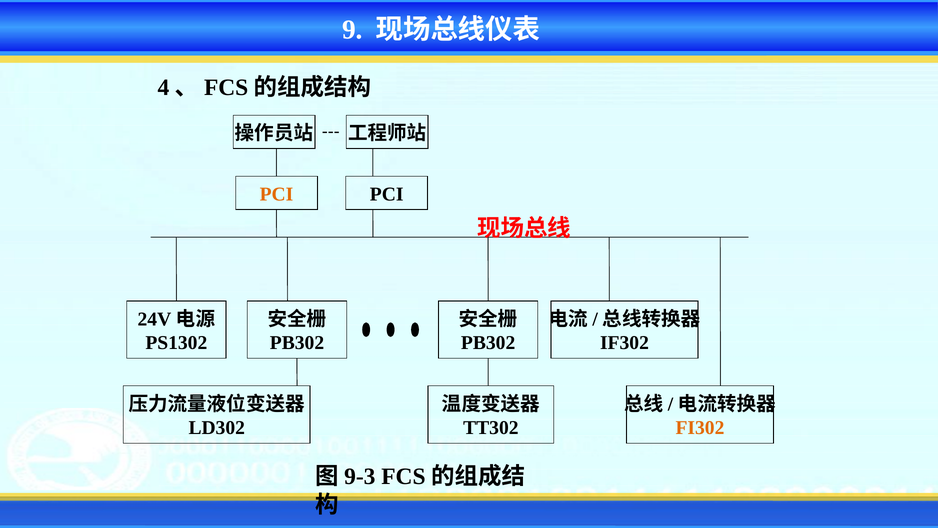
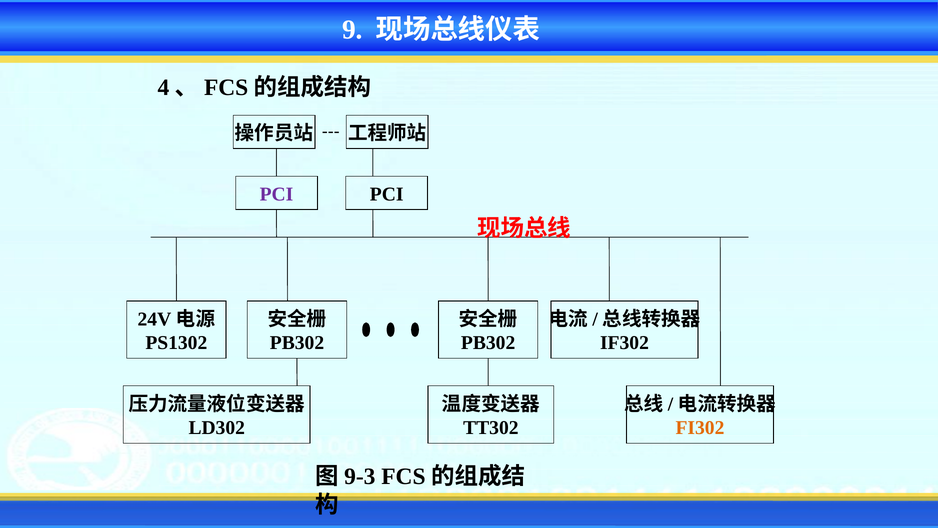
PCI at (277, 194) colour: orange -> purple
